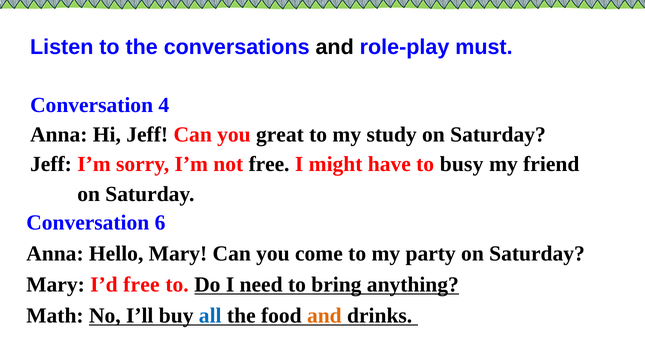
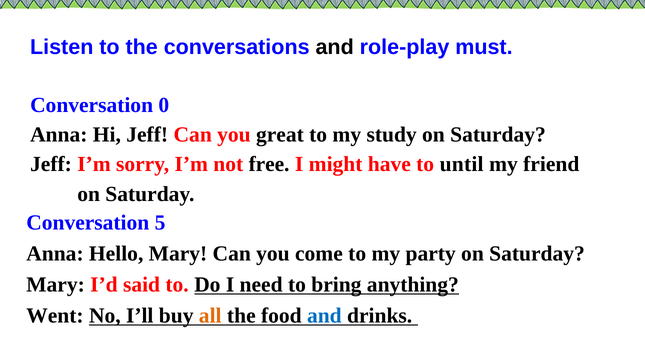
4: 4 -> 0
busy: busy -> until
6: 6 -> 5
I’d free: free -> said
Math: Math -> Went
all colour: blue -> orange
and at (324, 315) colour: orange -> blue
